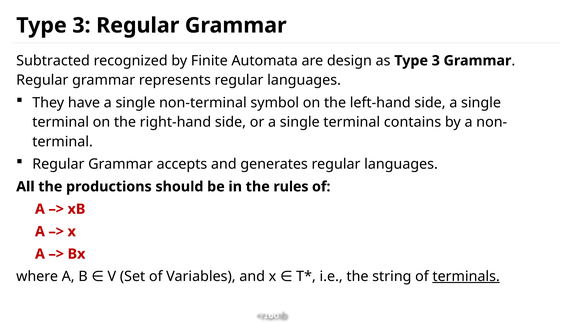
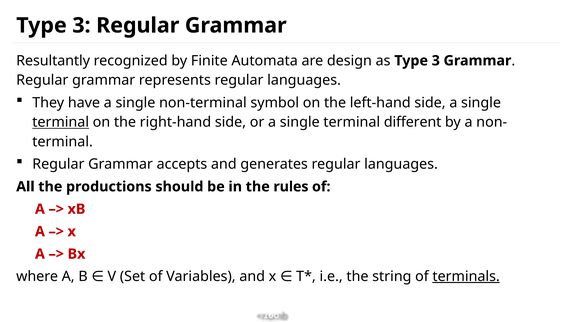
Subtracted: Subtracted -> Resultantly
terminal at (61, 122) underline: none -> present
contains: contains -> different
